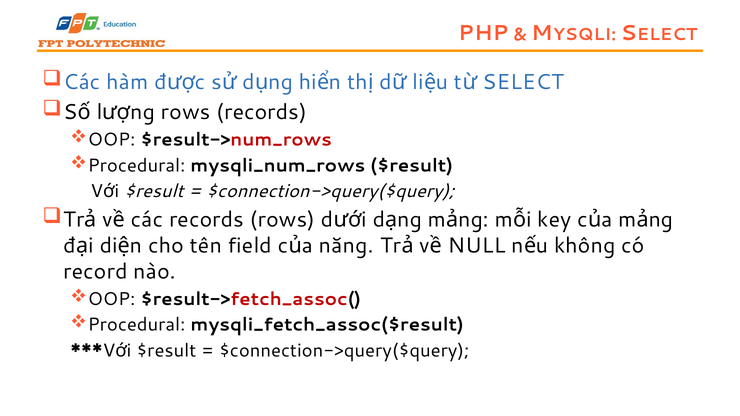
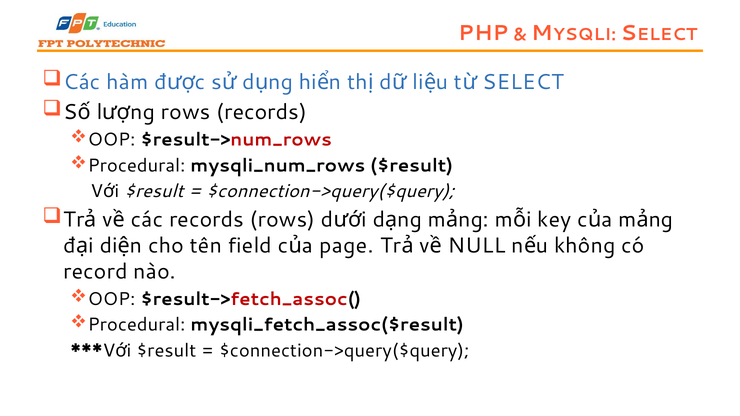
năng: năng -> page
